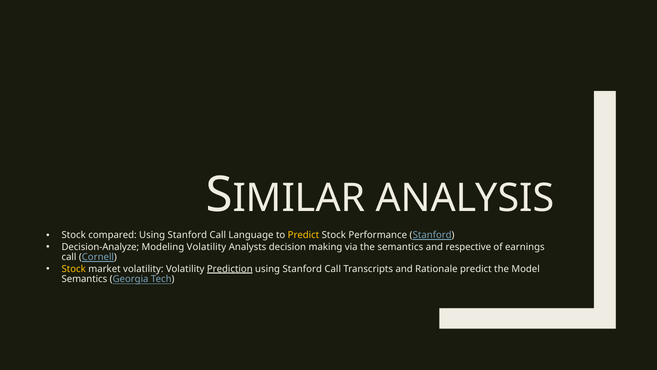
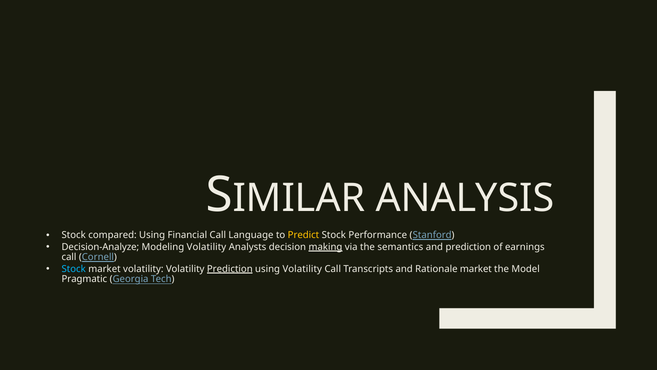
Stanford at (187, 235): Stanford -> Financial
making underline: none -> present
and respective: respective -> prediction
Stock at (74, 269) colour: yellow -> light blue
Stanford at (302, 269): Stanford -> Volatility
Rationale predict: predict -> market
Semantics at (84, 279): Semantics -> Pragmatic
